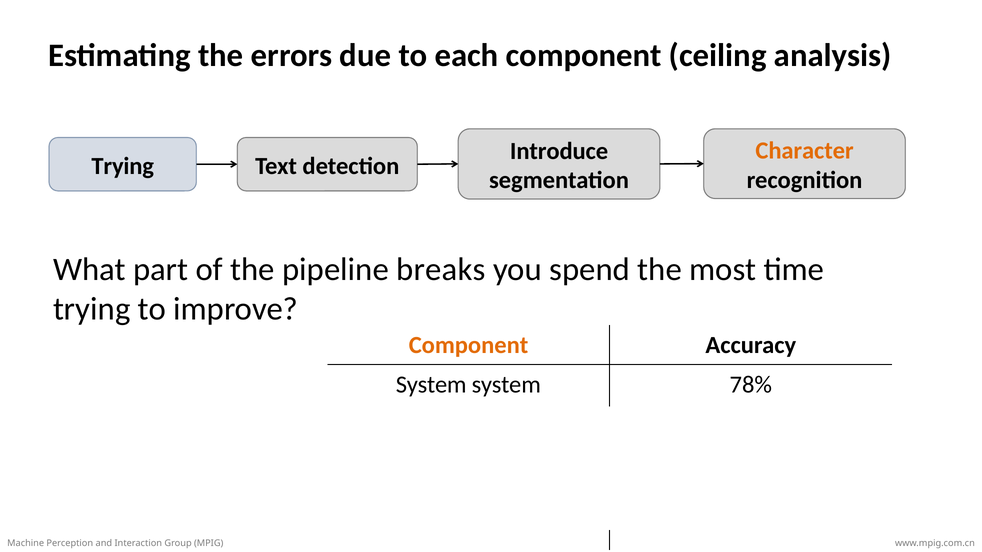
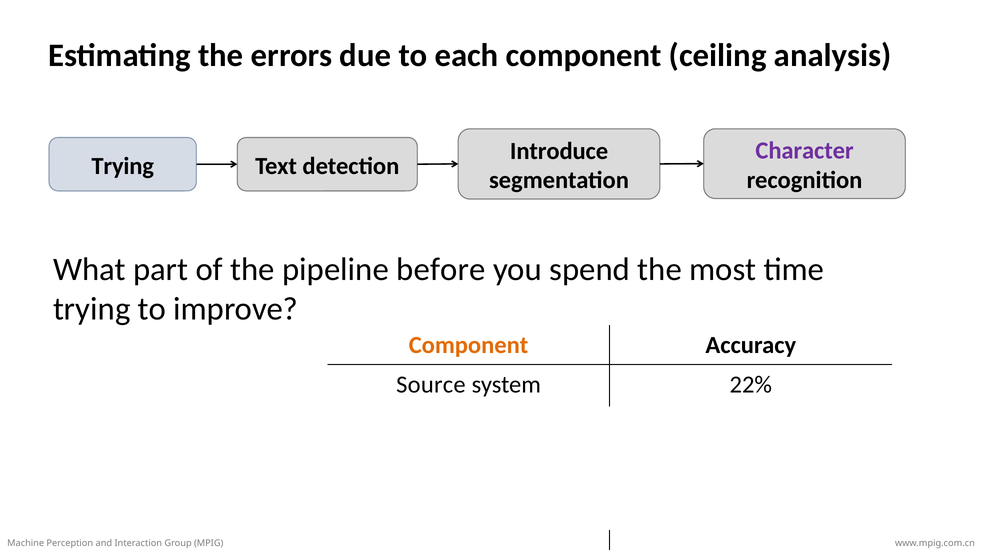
Character at (805, 151) colour: orange -> purple
breaks: breaks -> before
System at (431, 385): System -> Source
78%: 78% -> 22%
